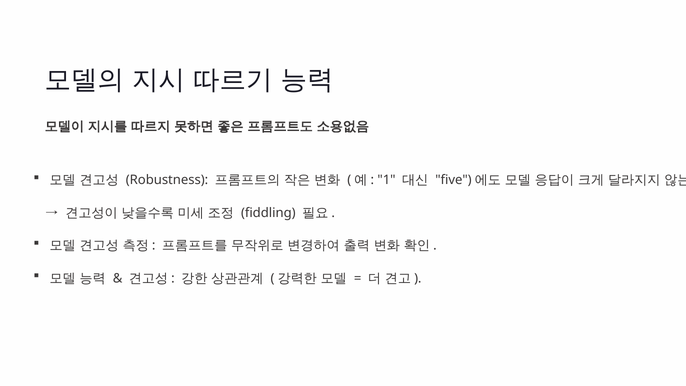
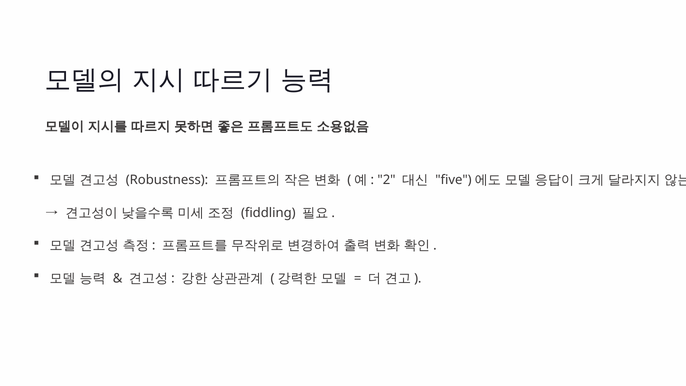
1: 1 -> 2
